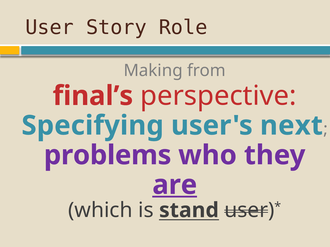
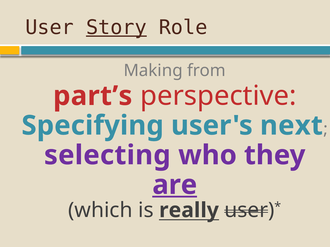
Story underline: none -> present
final’s: final’s -> part’s
problems: problems -> selecting
stand: stand -> really
